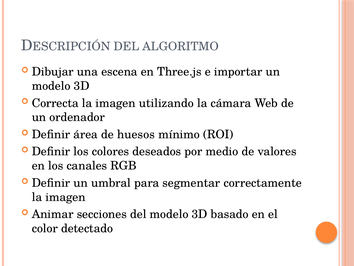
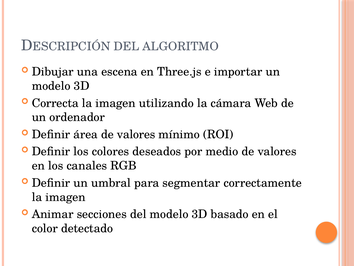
área de huesos: huesos -> valores
